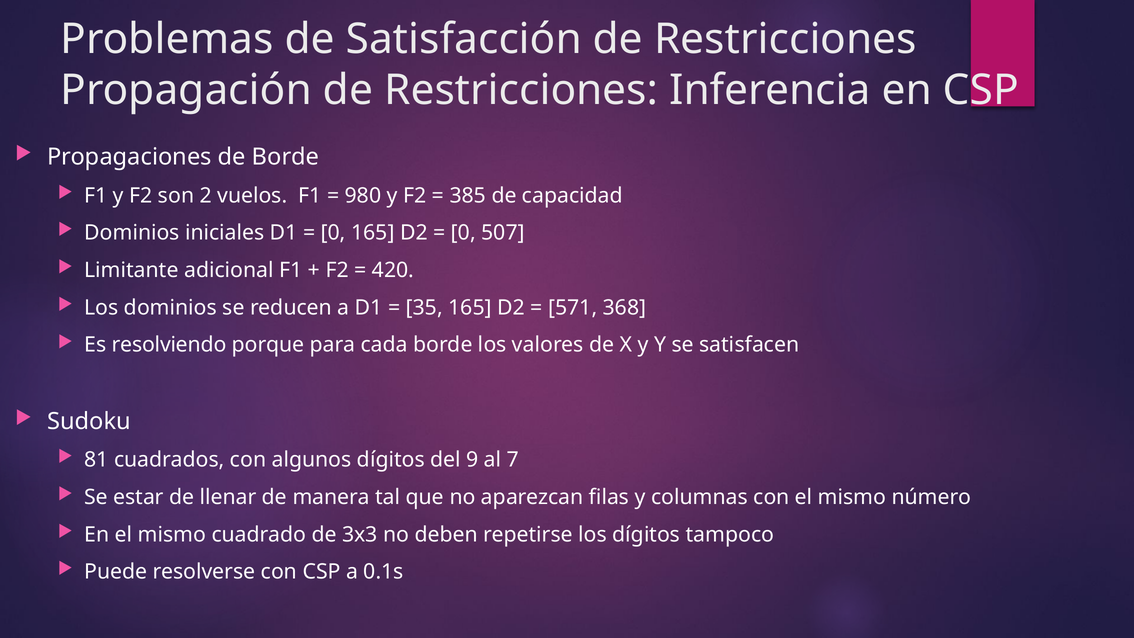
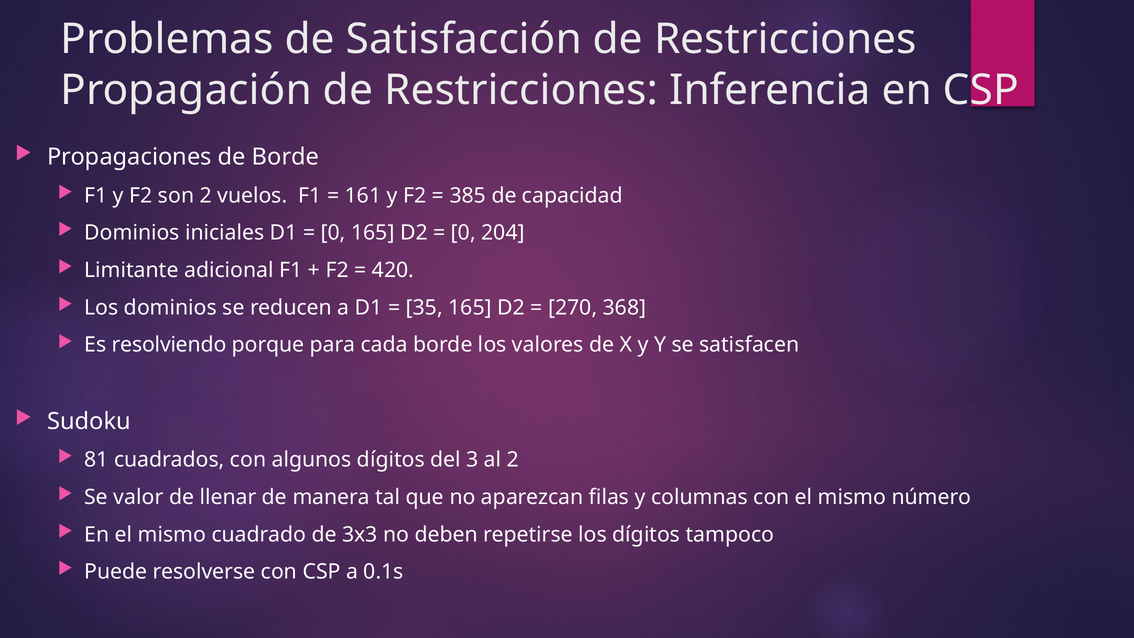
980: 980 -> 161
507: 507 -> 204
571: 571 -> 270
9: 9 -> 3
al 7: 7 -> 2
estar: estar -> valor
